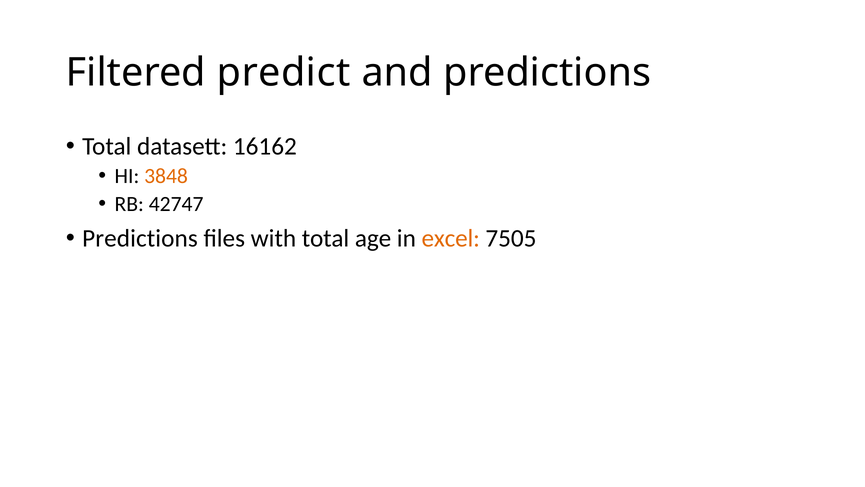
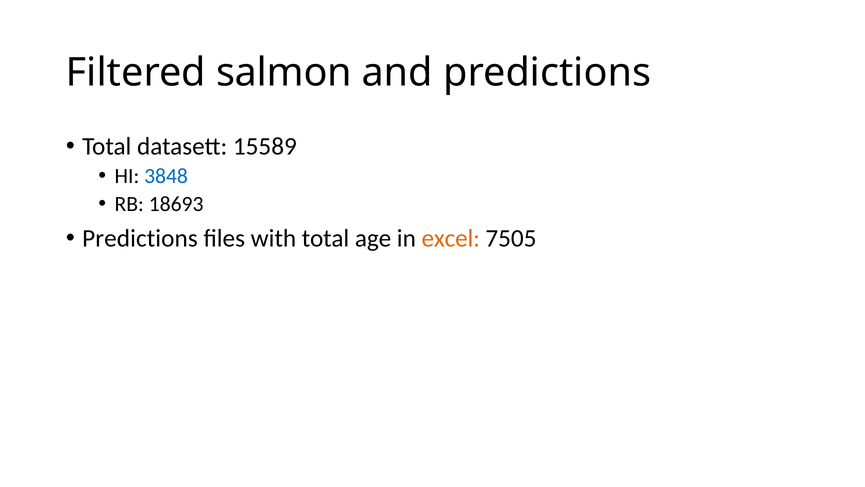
predict: predict -> salmon
16162: 16162 -> 15589
3848 colour: orange -> blue
42747: 42747 -> 18693
